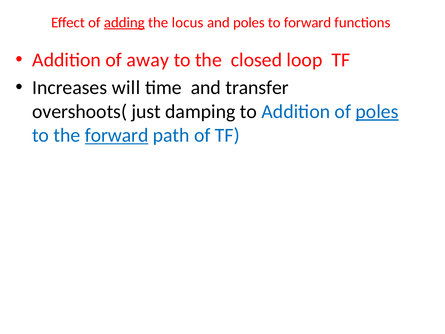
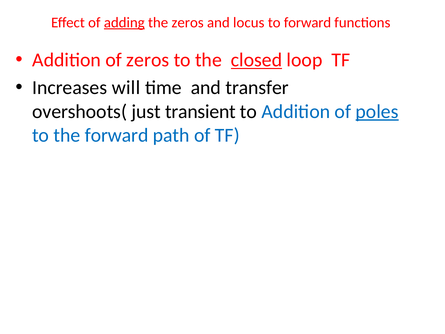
the locus: locus -> zeros
and poles: poles -> locus
of away: away -> zeros
closed underline: none -> present
damping: damping -> transient
forward at (117, 135) underline: present -> none
